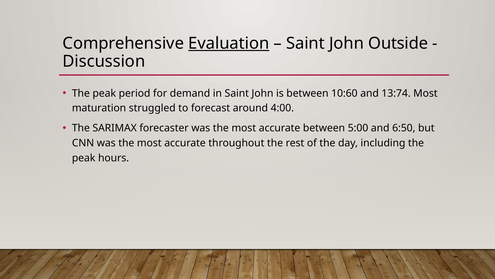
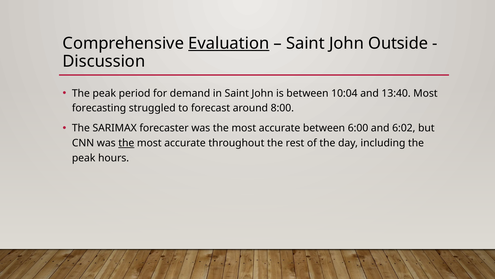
10:60: 10:60 -> 10:04
13:74: 13:74 -> 13:40
maturation: maturation -> forecasting
4:00: 4:00 -> 8:00
5:00: 5:00 -> 6:00
6:50: 6:50 -> 6:02
the at (126, 143) underline: none -> present
